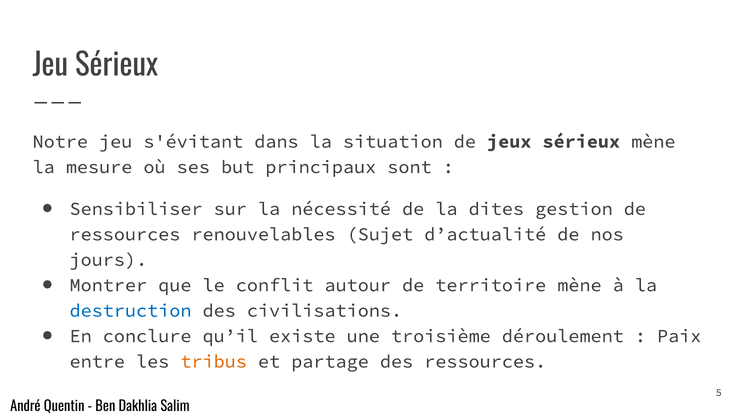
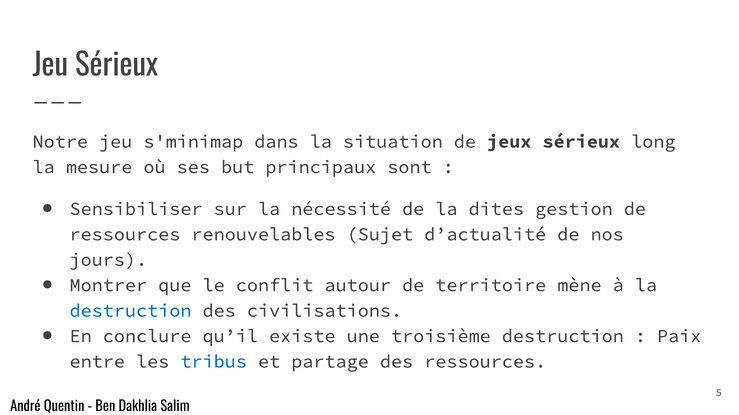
s'évitant: s'évitant -> s'minimap
sérieux mène: mène -> long
troisième déroulement: déroulement -> destruction
tribus colour: orange -> blue
